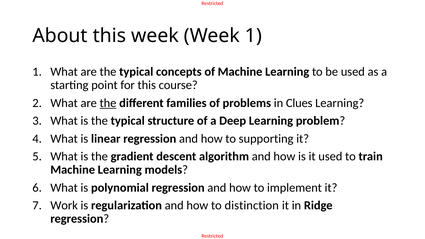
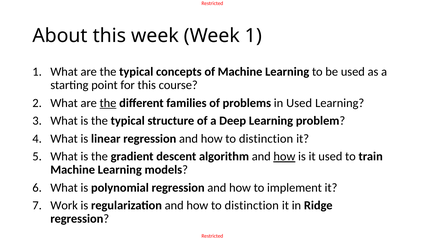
in Clues: Clues -> Used
supporting at (266, 139): supporting -> distinction
how at (284, 157) underline: none -> present
